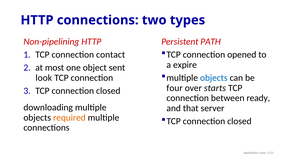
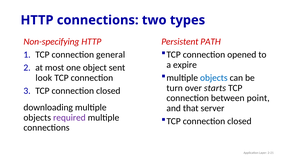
Non-pipelining: Non-pipelining -> Non-specifying
contact: contact -> general
four: four -> turn
ready: ready -> point
required colour: orange -> purple
